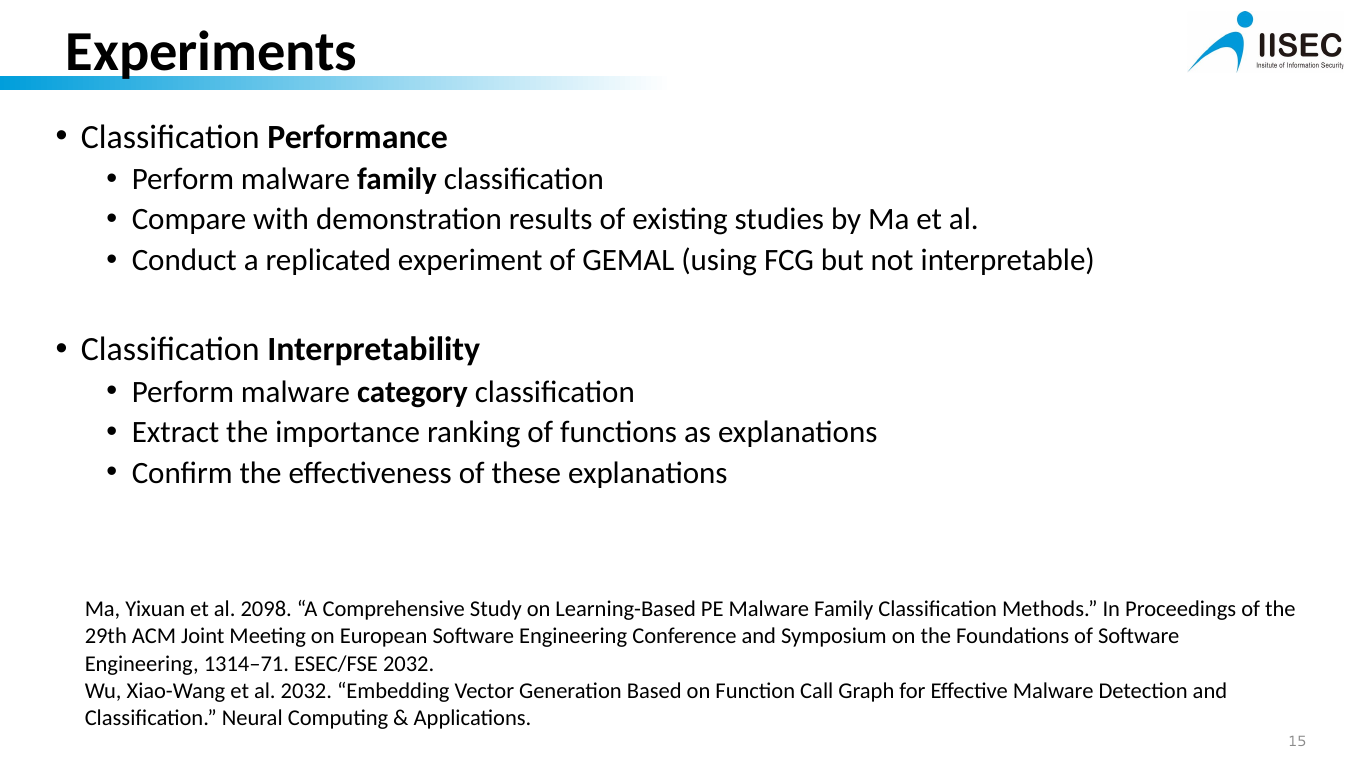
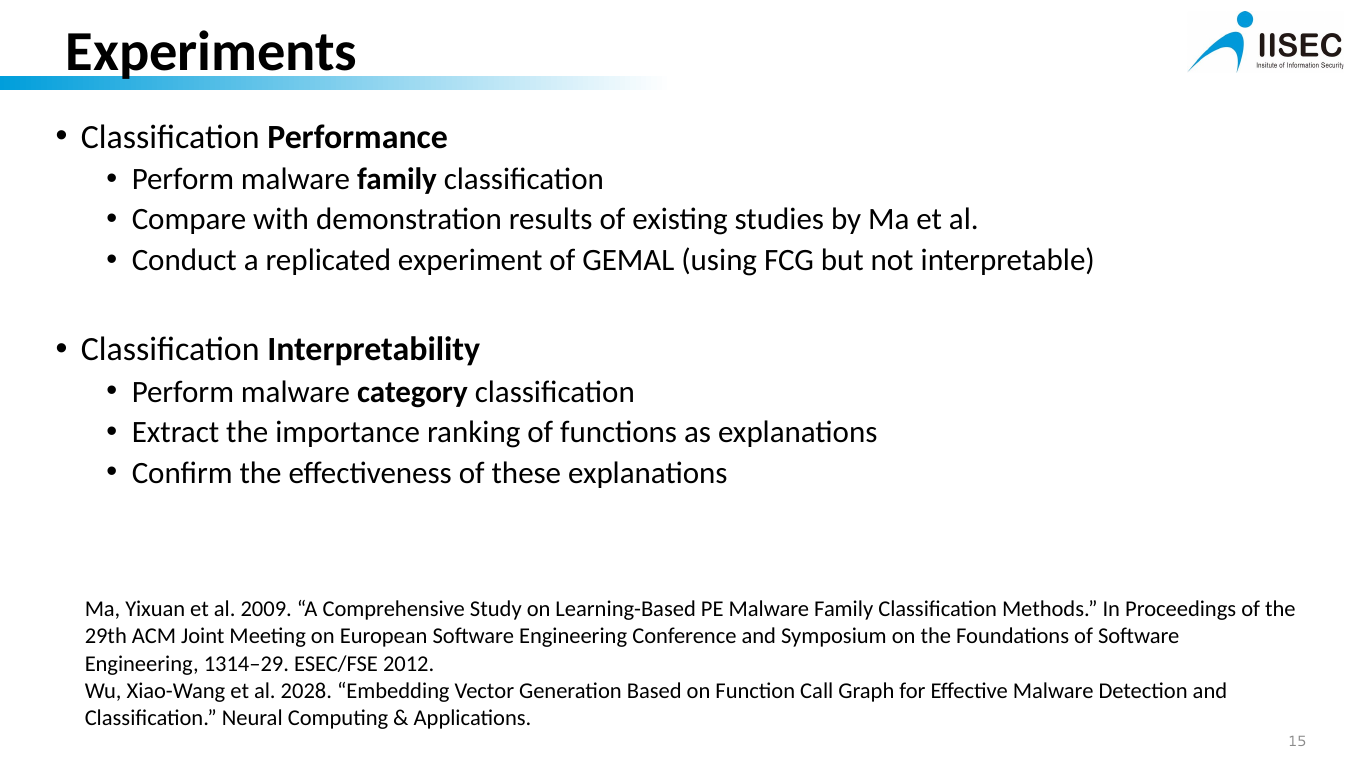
2098: 2098 -> 2009
1314–71: 1314–71 -> 1314–29
ESEC/FSE 2032: 2032 -> 2012
al 2032: 2032 -> 2028
